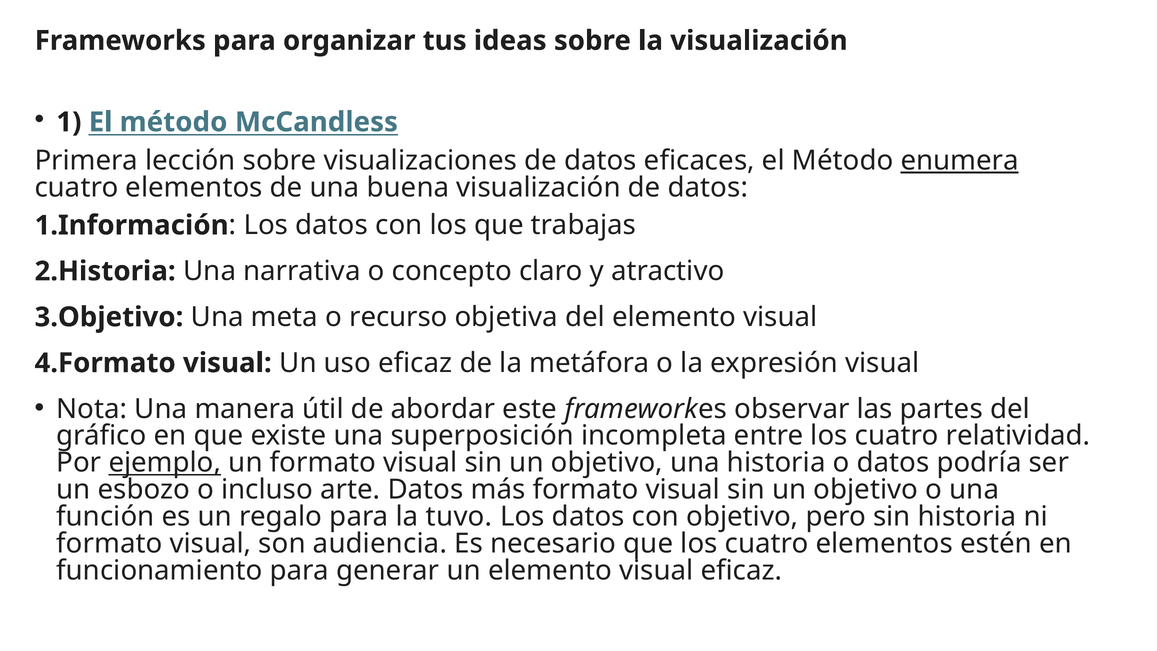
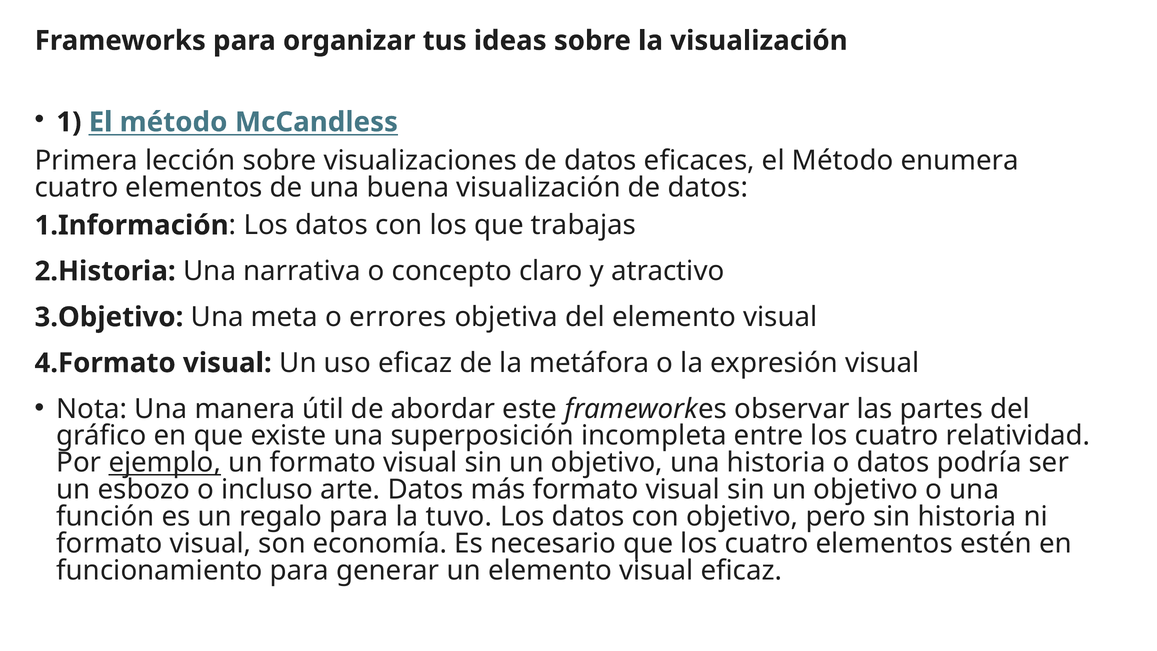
enumera underline: present -> none
recurso: recurso -> errores
audiencia: audiencia -> economía
